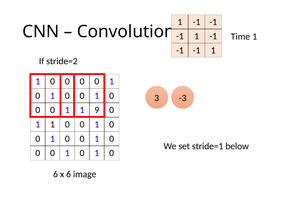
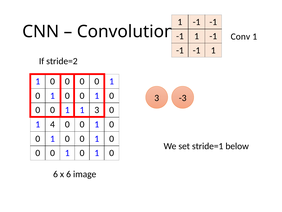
Time: Time -> Conv
1 1 9: 9 -> 3
1 at (53, 124): 1 -> 4
